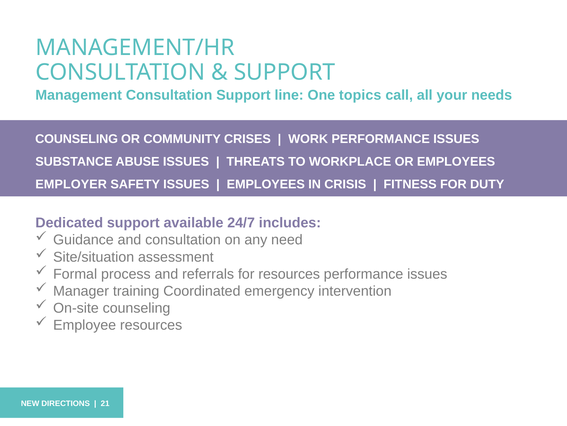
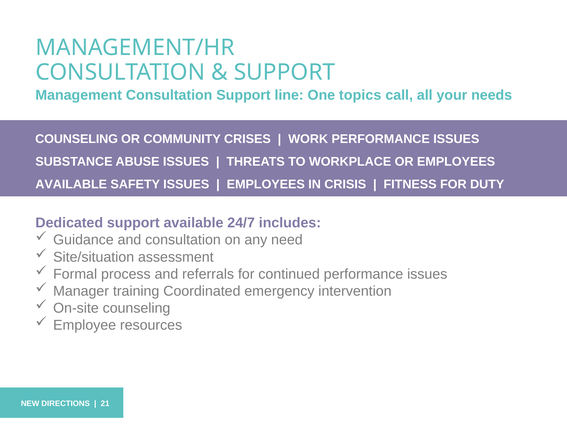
EMPLOYER at (71, 184): EMPLOYER -> AVAILABLE
for resources: resources -> continued
